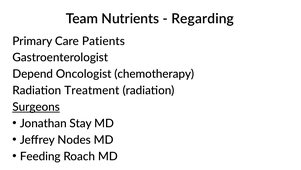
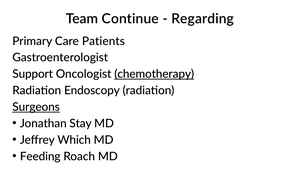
Nutrients: Nutrients -> Continue
Depend: Depend -> Support
chemotherapy underline: none -> present
Treatment: Treatment -> Endoscopy
Nodes: Nodes -> Which
